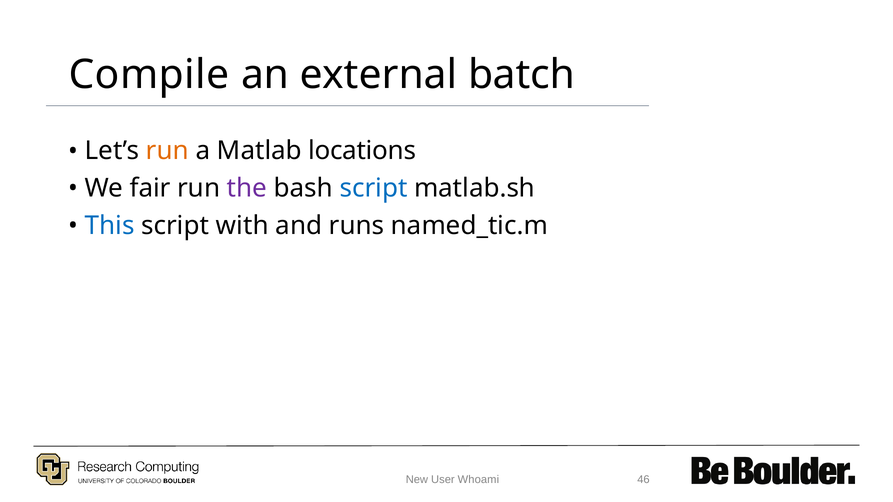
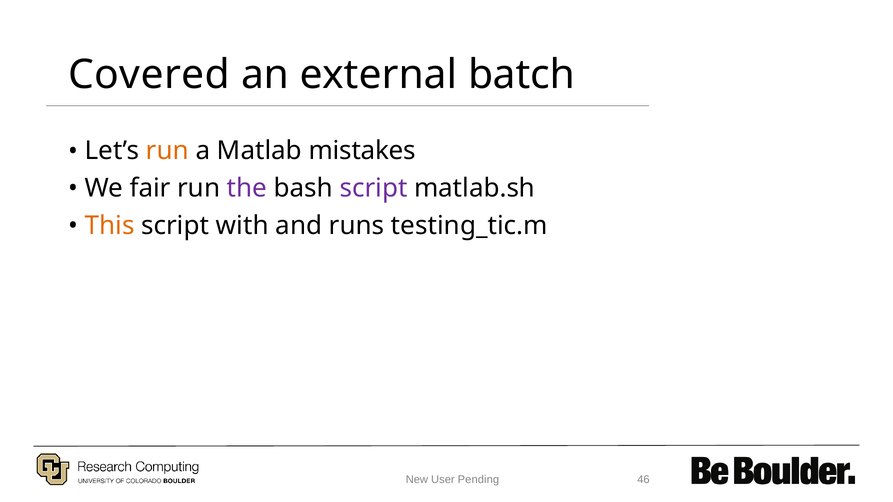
Compile: Compile -> Covered
locations: locations -> mistakes
script at (374, 188) colour: blue -> purple
This colour: blue -> orange
named_tic.m: named_tic.m -> testing_tic.m
Whoami: Whoami -> Pending
